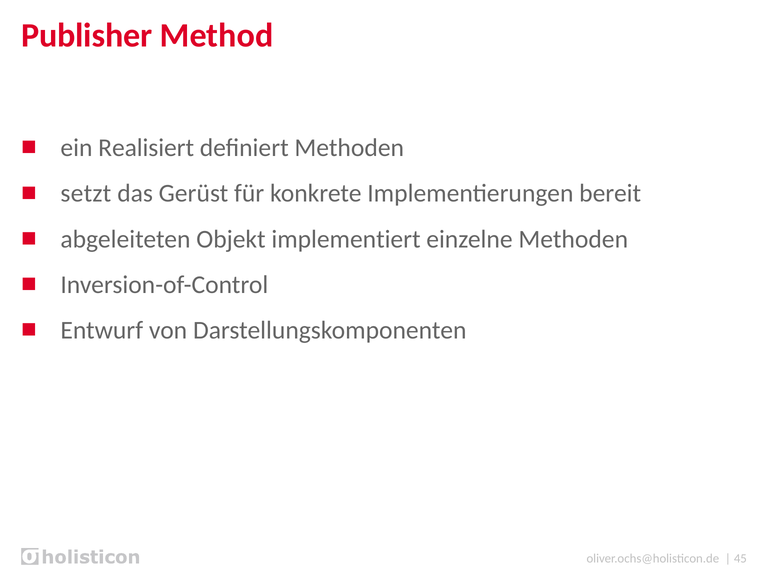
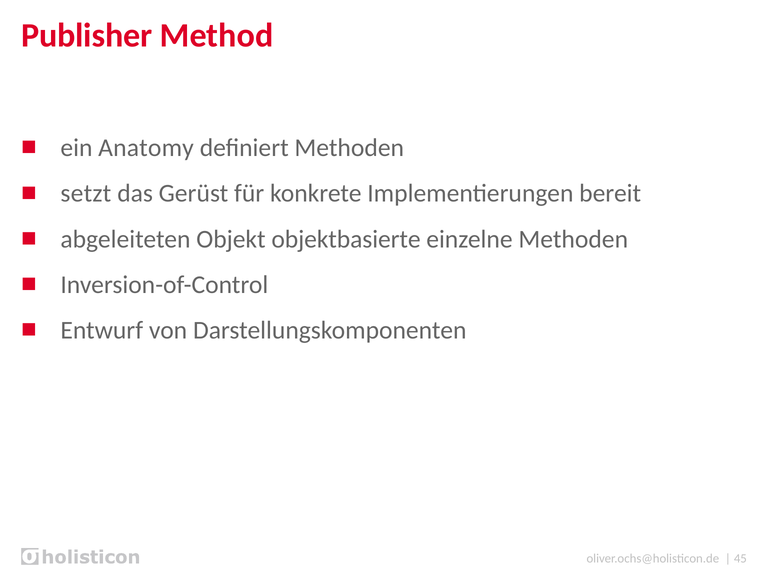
Realisiert: Realisiert -> Anatomy
implementiert: implementiert -> objektbasierte
